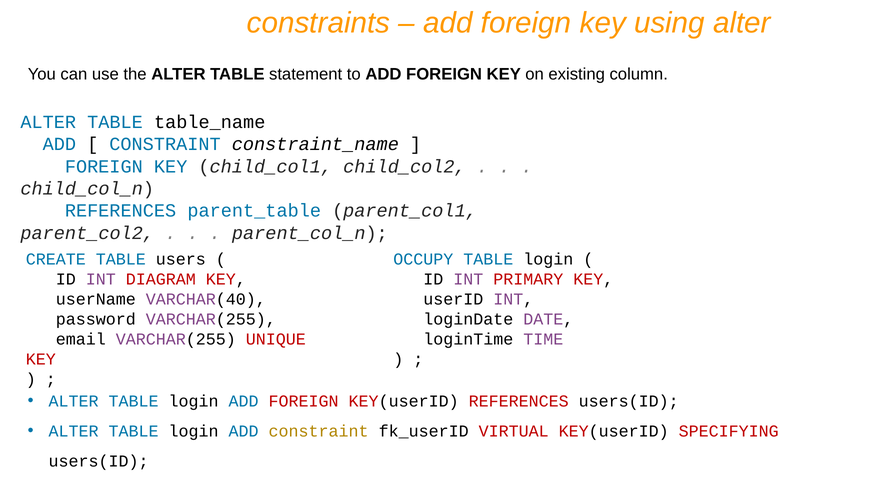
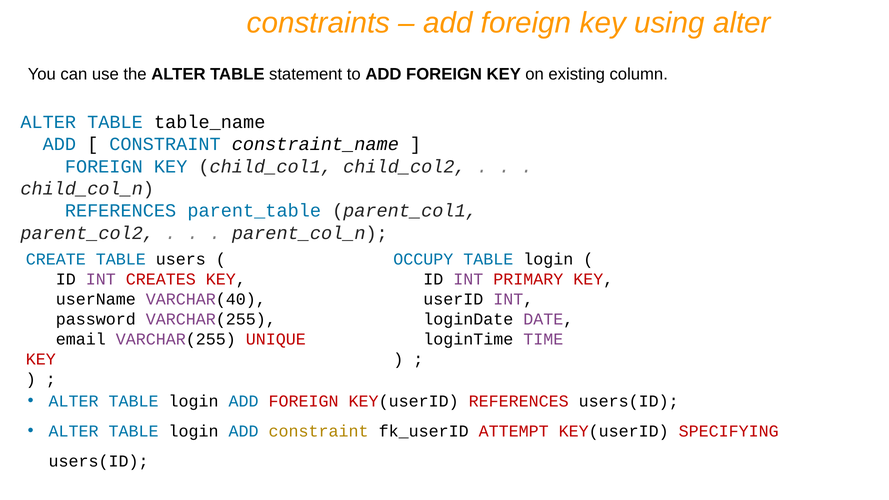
DIAGRAM: DIAGRAM -> CREATES
VIRTUAL: VIRTUAL -> ATTEMPT
